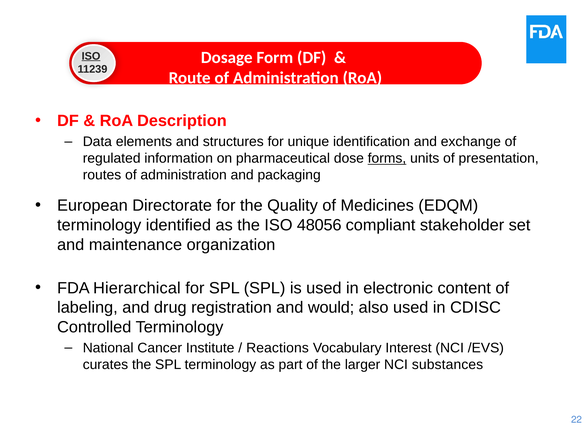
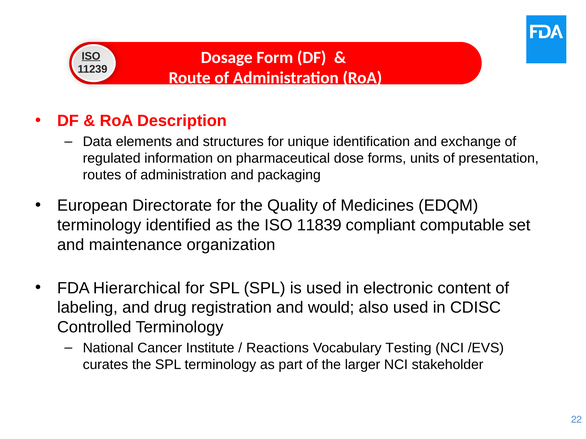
forms underline: present -> none
48056: 48056 -> 11839
stakeholder: stakeholder -> computable
Interest: Interest -> Testing
substances: substances -> stakeholder
